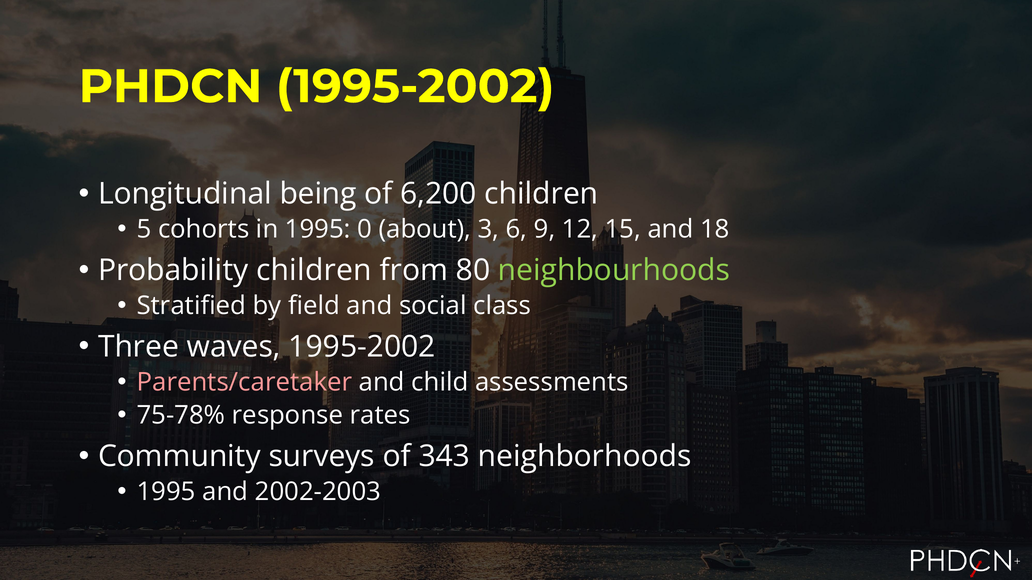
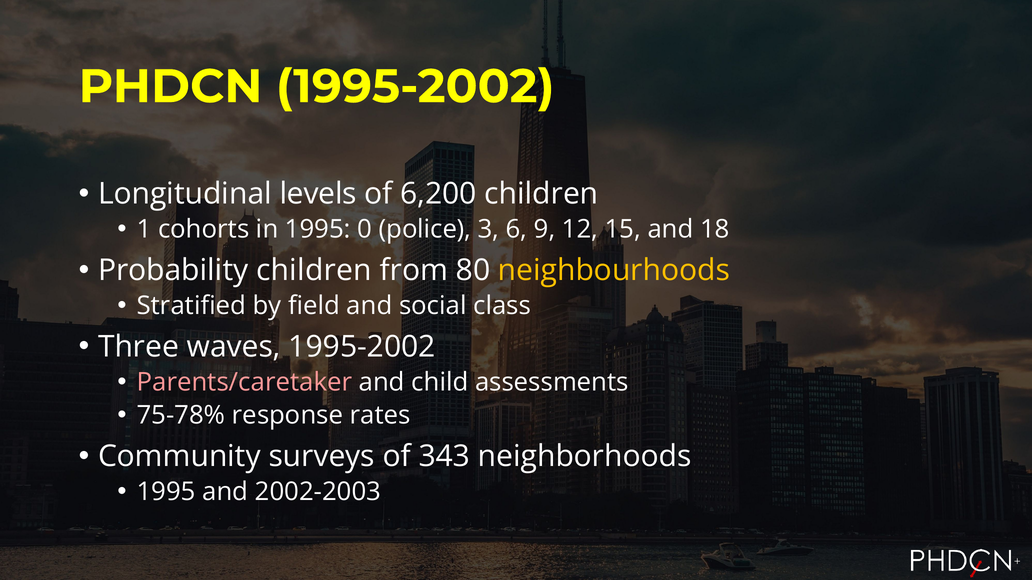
being: being -> levels
5: 5 -> 1
about: about -> police
neighbourhoods colour: light green -> yellow
